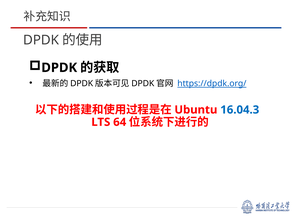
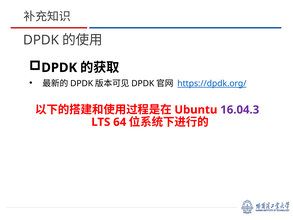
16.04.3 colour: blue -> purple
